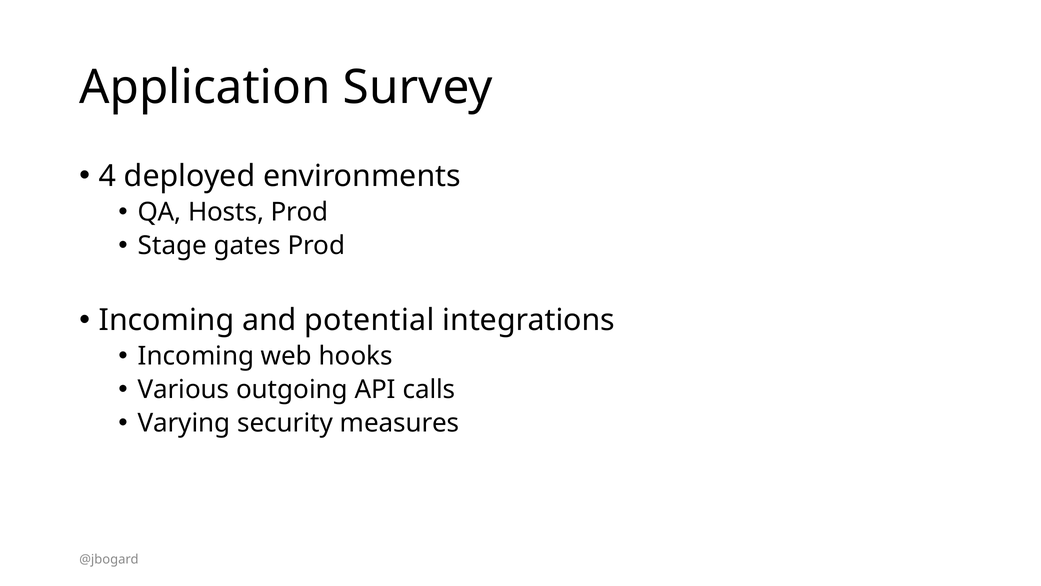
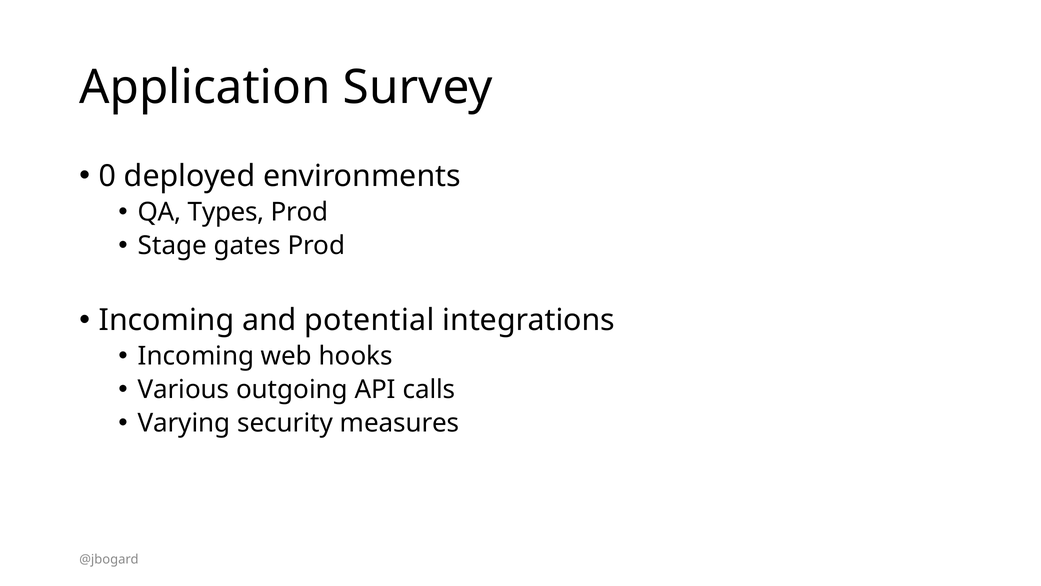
4: 4 -> 0
Hosts: Hosts -> Types
